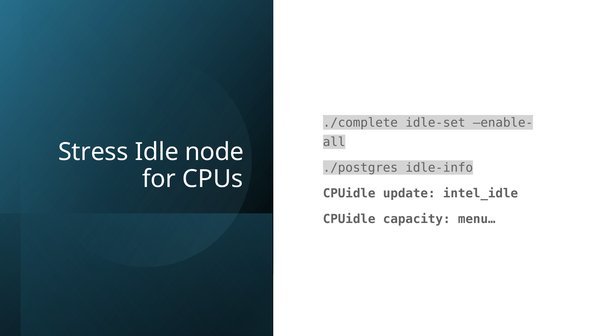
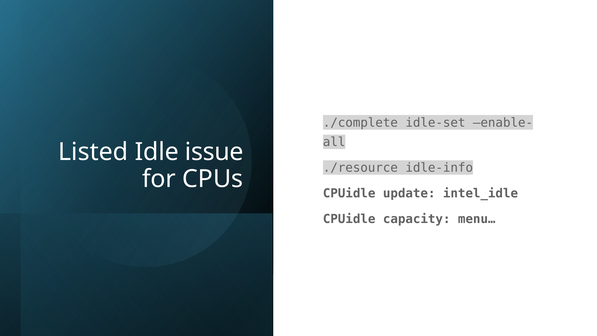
Stress: Stress -> Listed
node: node -> issue
./postgres: ./postgres -> ./resource
